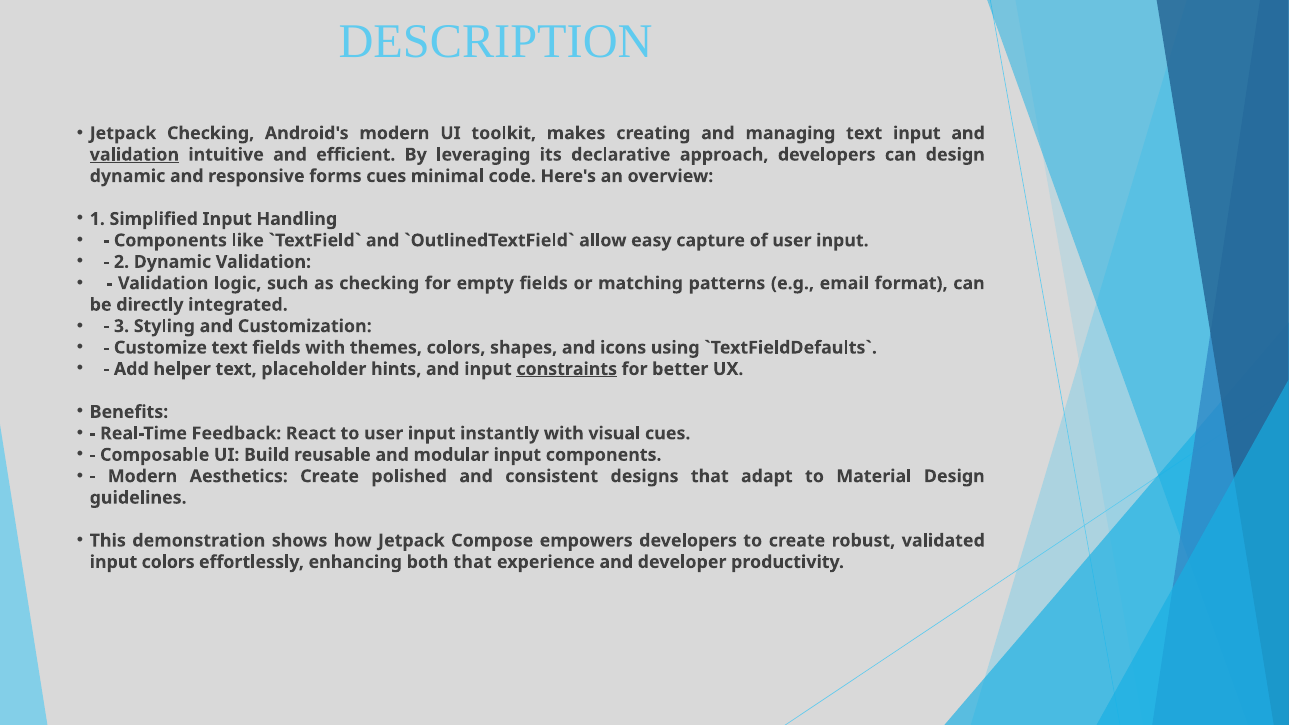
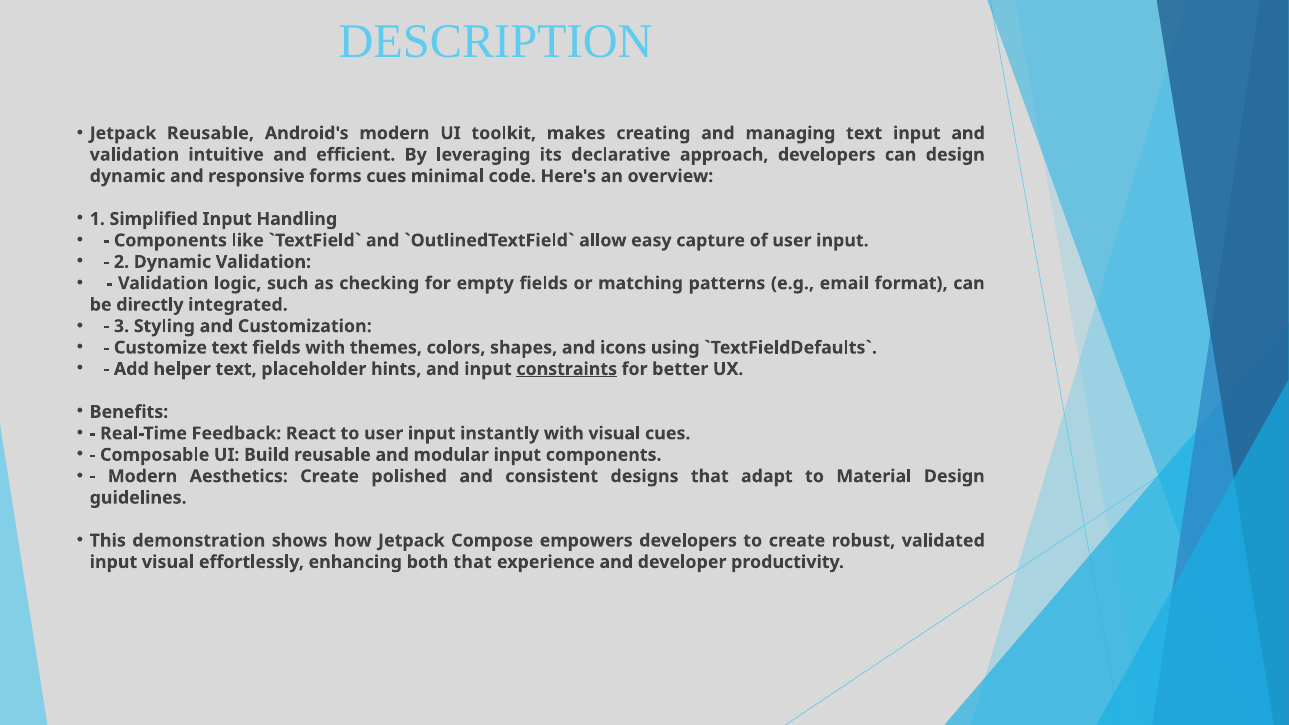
Jetpack Checking: Checking -> Reusable
validation at (134, 155) underline: present -> none
input colors: colors -> visual
